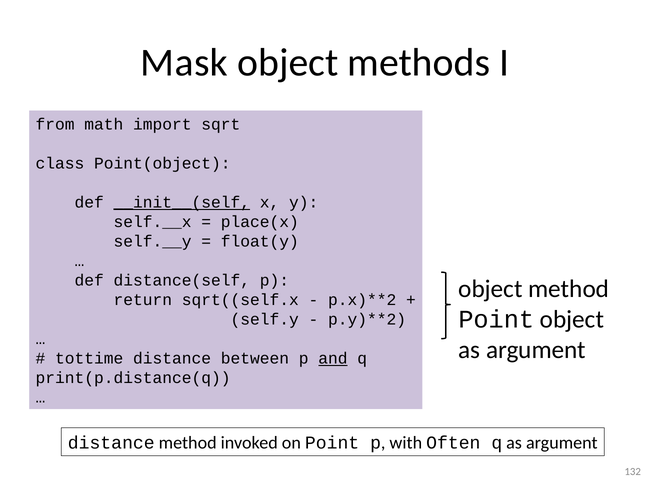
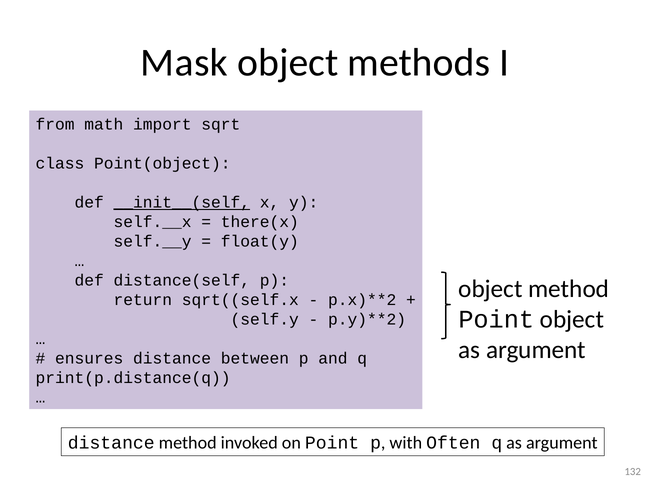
place(x: place(x -> there(x
tottime: tottime -> ensures
and underline: present -> none
